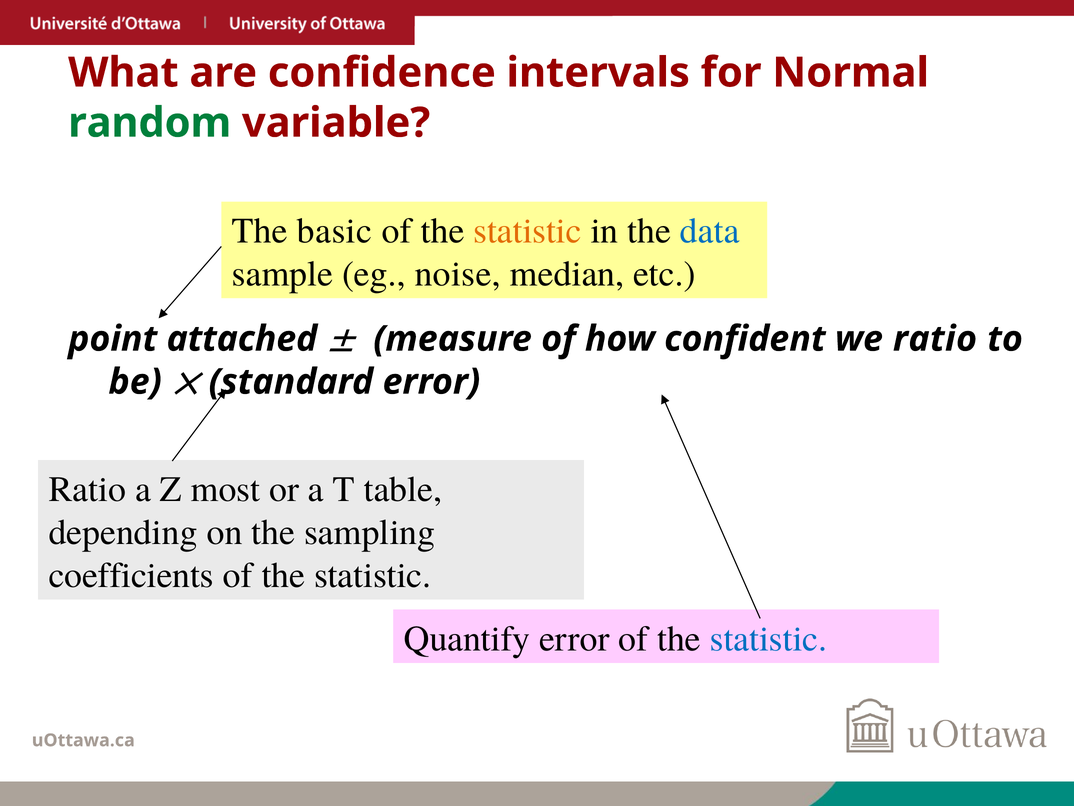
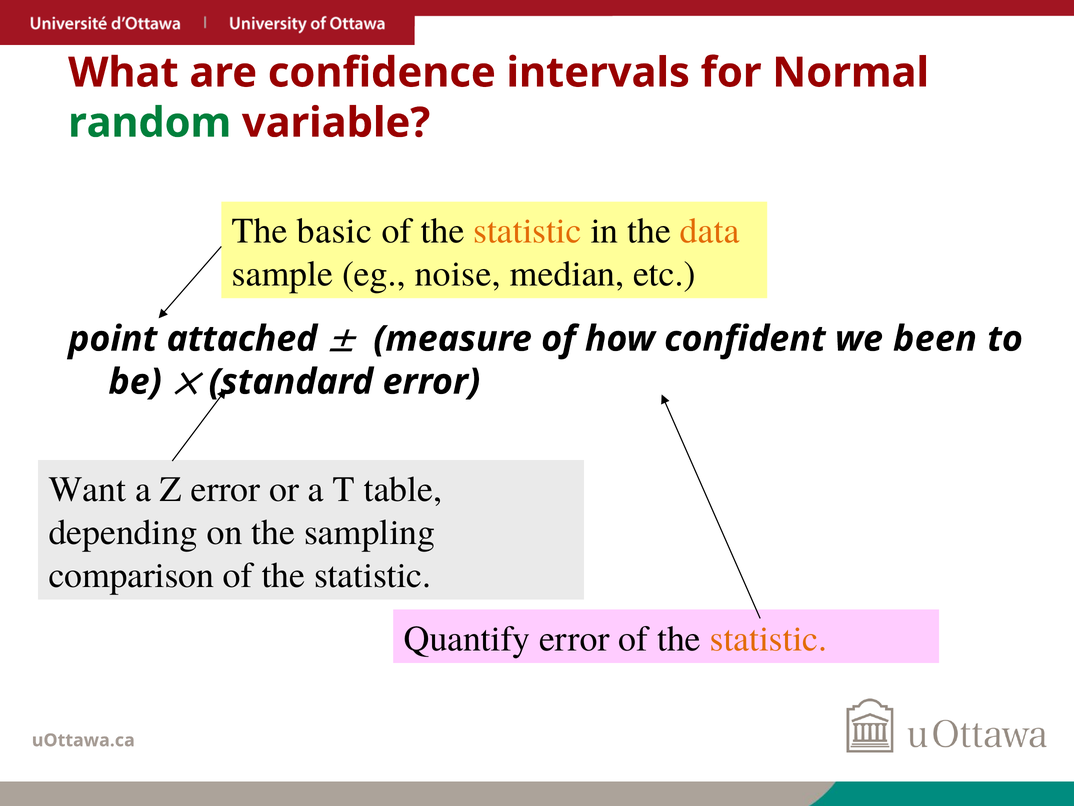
data colour: blue -> orange
we ratio: ratio -> been
Ratio at (87, 489): Ratio -> Want
Z most: most -> error
coefficients: coefficients -> comparison
statistic at (768, 638) colour: blue -> orange
